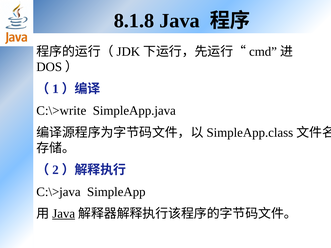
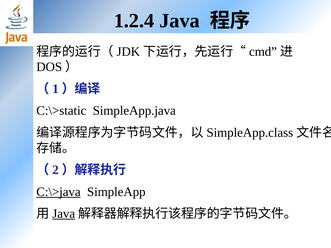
8.1.8: 8.1.8 -> 1.2.4
C:\>write: C:\>write -> C:\>static
C:\>java underline: none -> present
